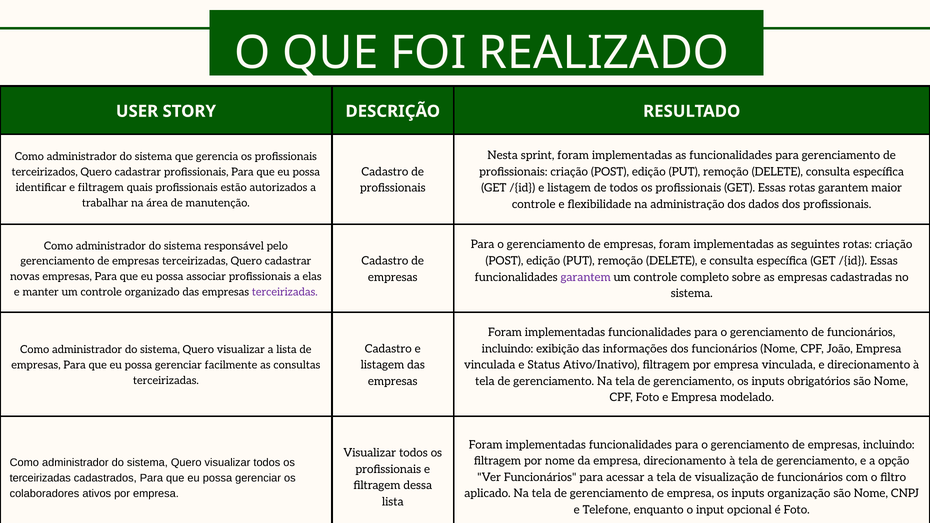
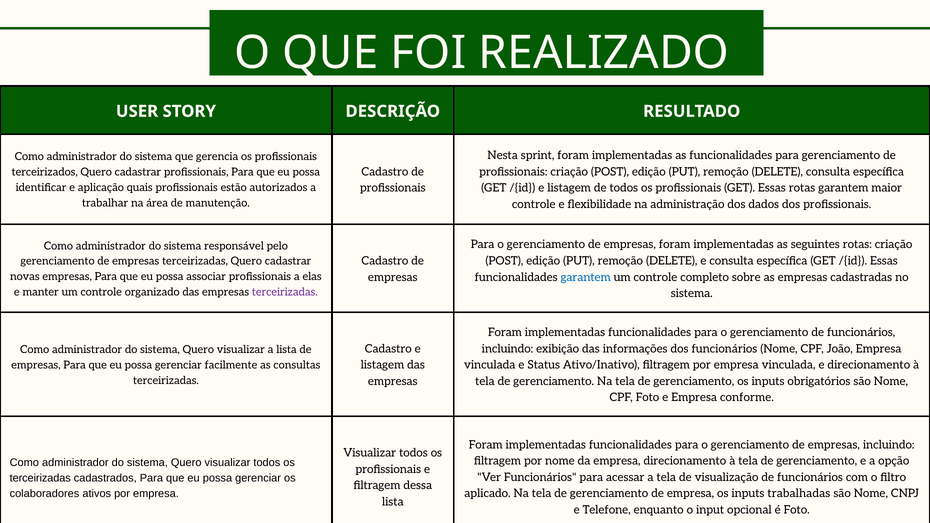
identificar e filtragem: filtragem -> aplicação
garantem at (586, 277) colour: purple -> blue
modelado: modelado -> conforme
organização: organização -> trabalhadas
